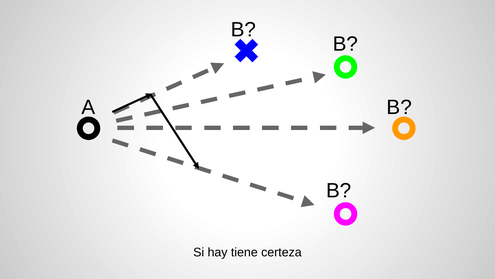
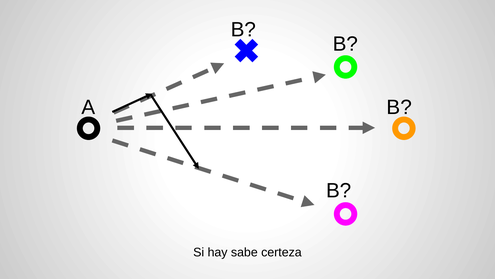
tiene: tiene -> sabe
